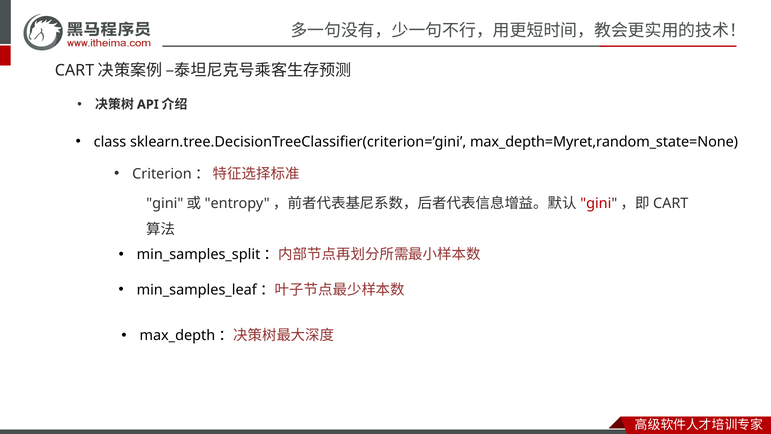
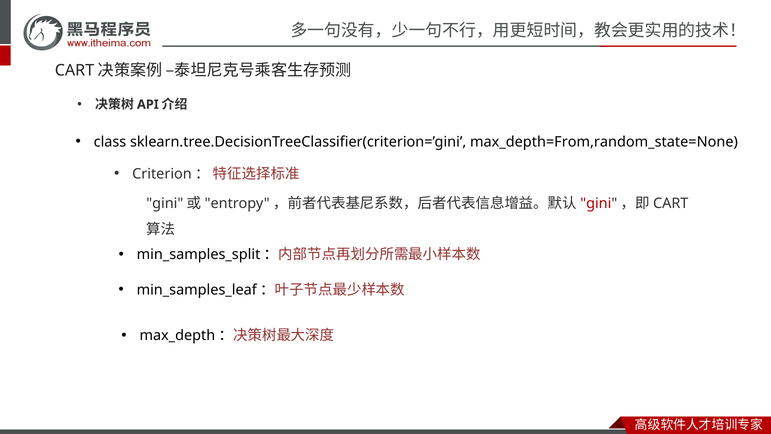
max_depth=Myret,random_state=None: max_depth=Myret,random_state=None -> max_depth=From,random_state=None
